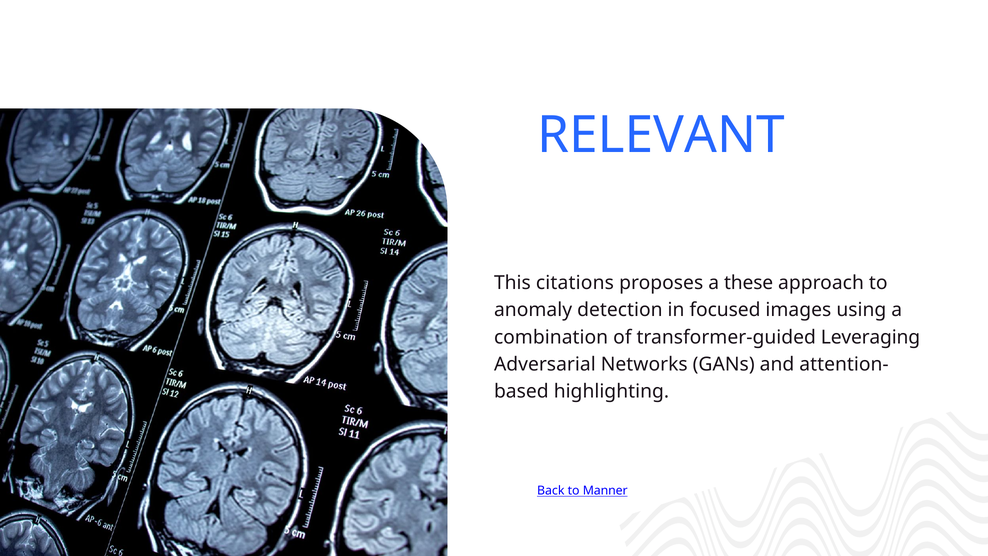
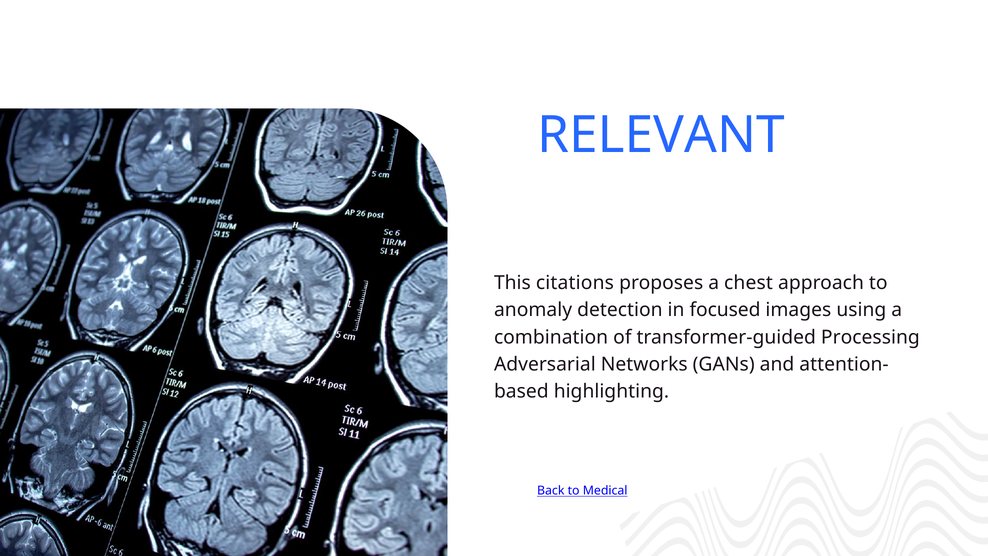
these: these -> chest
Leveraging: Leveraging -> Processing
Manner: Manner -> Medical
